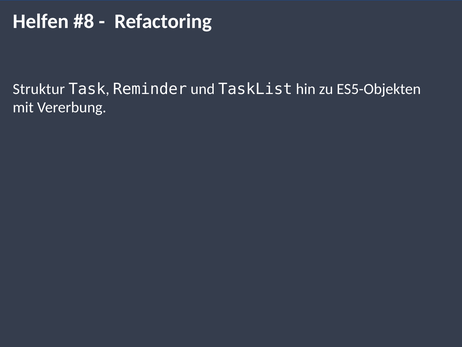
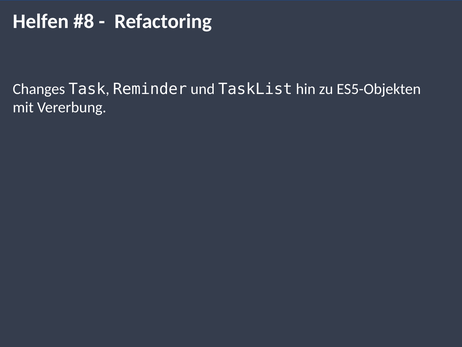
Struktur: Struktur -> Changes
